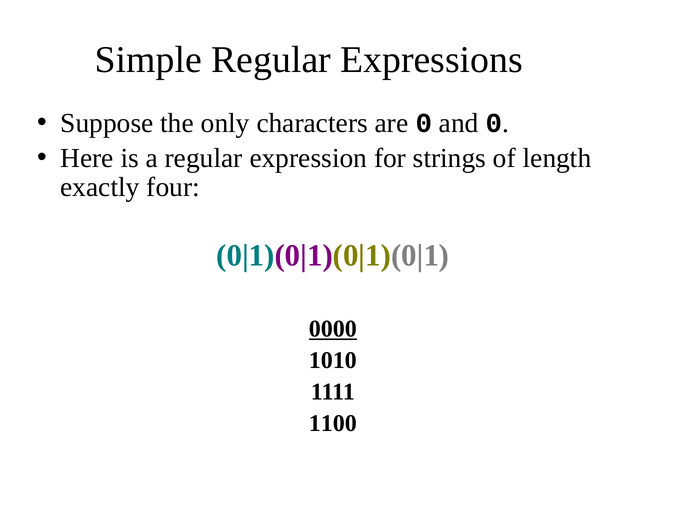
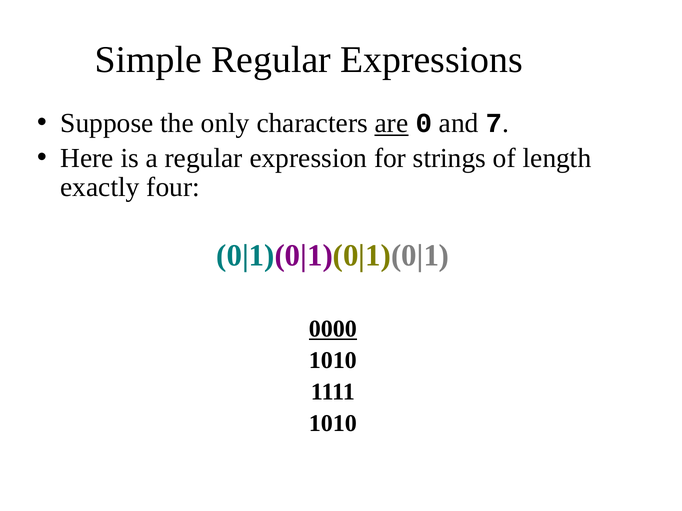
are underline: none -> present
and 0: 0 -> 7
1100 at (333, 423): 1100 -> 1010
